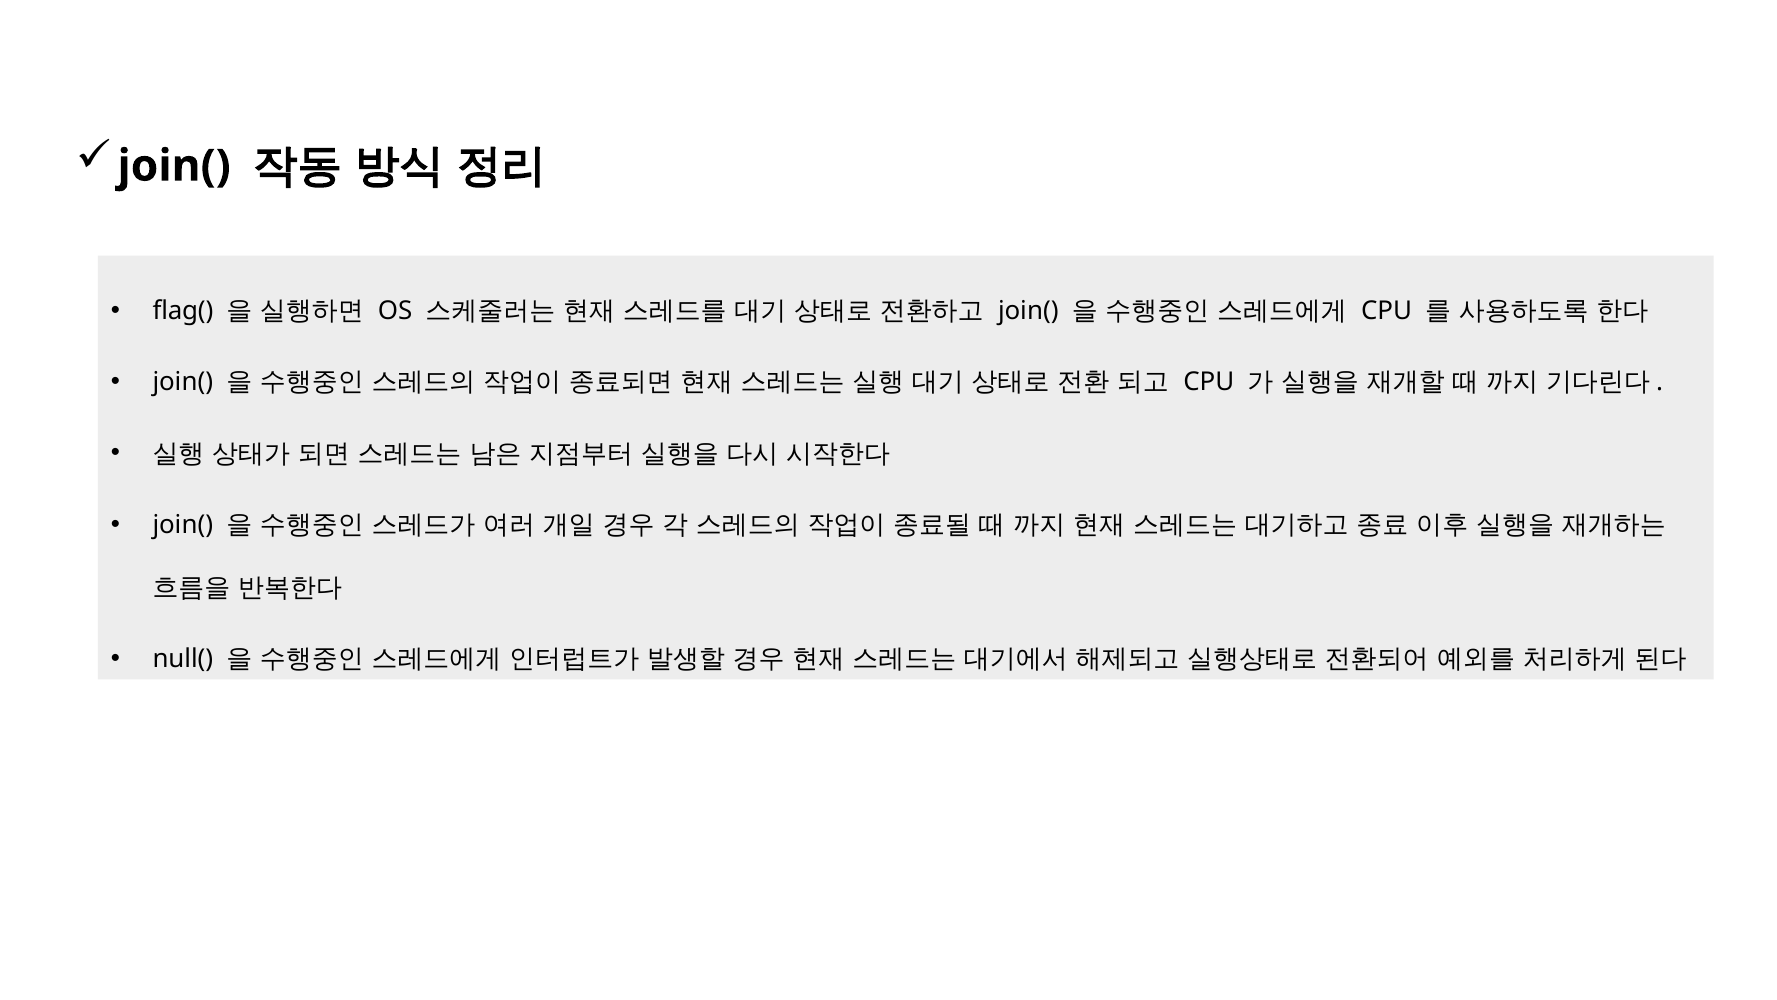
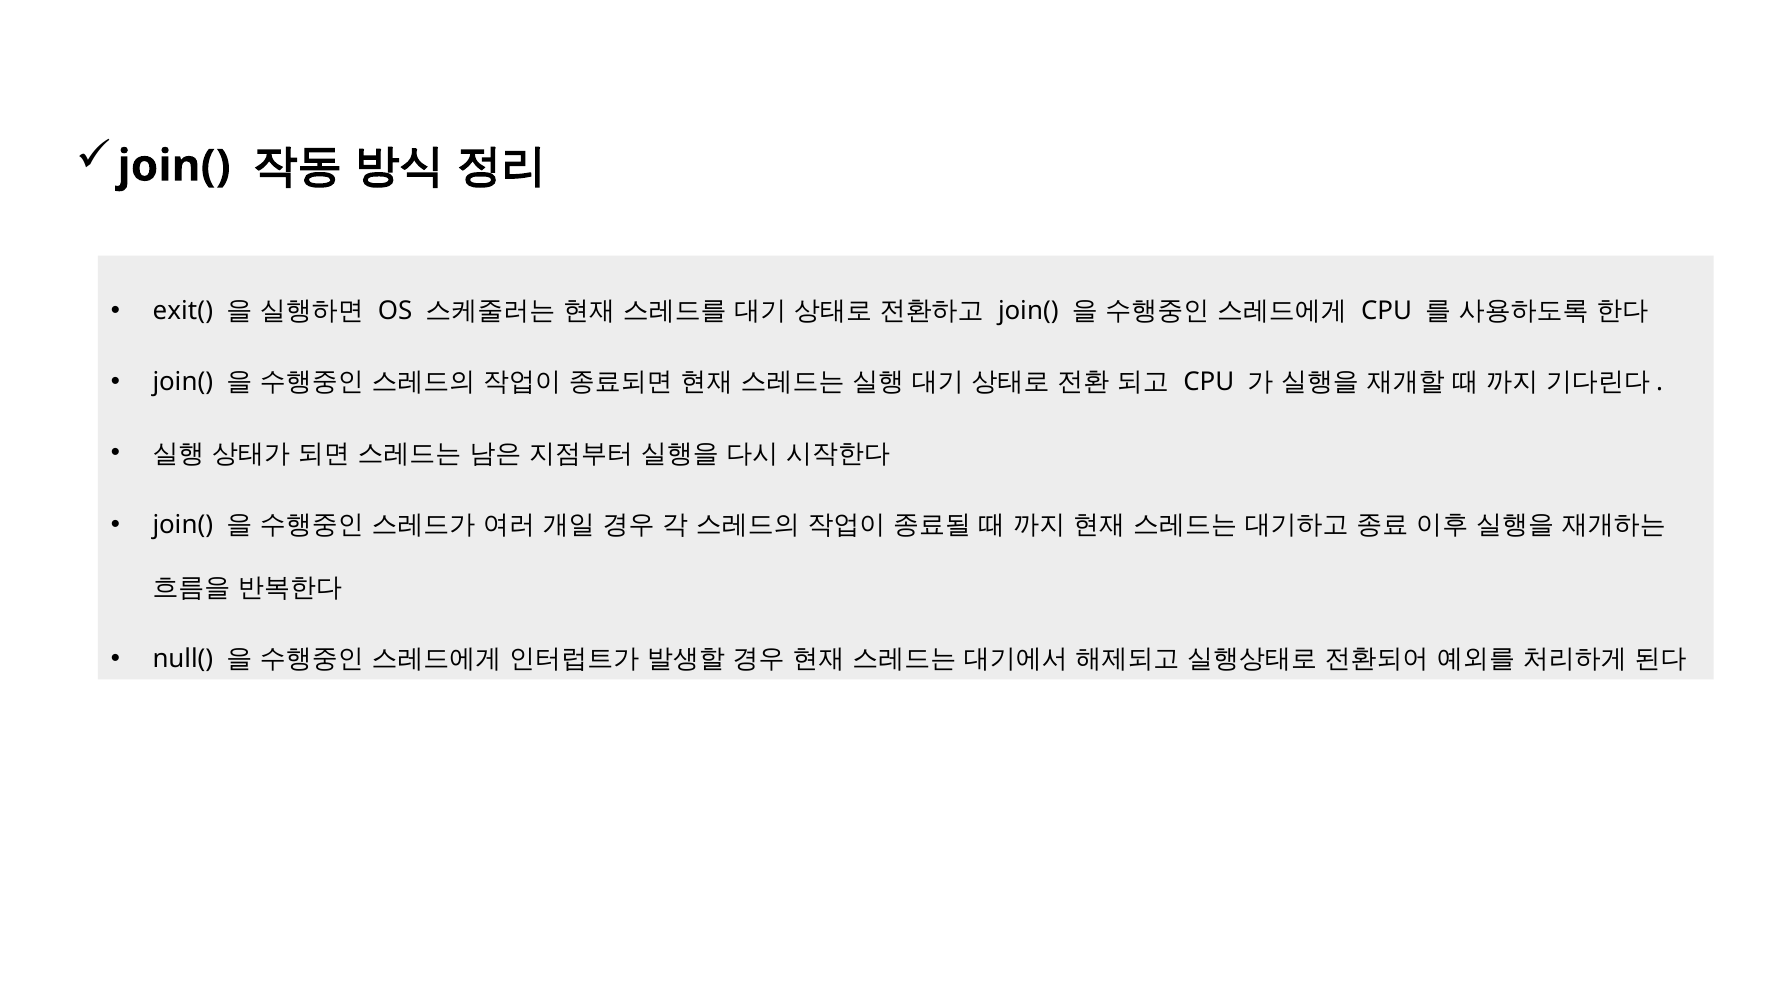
flag(: flag( -> exit(
